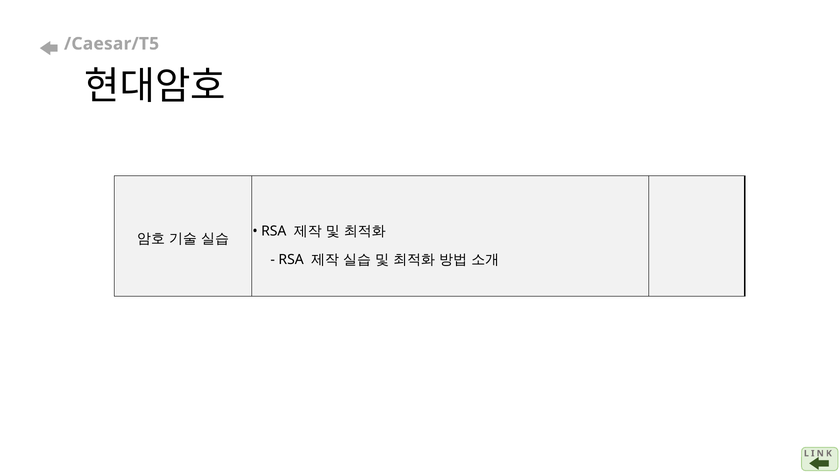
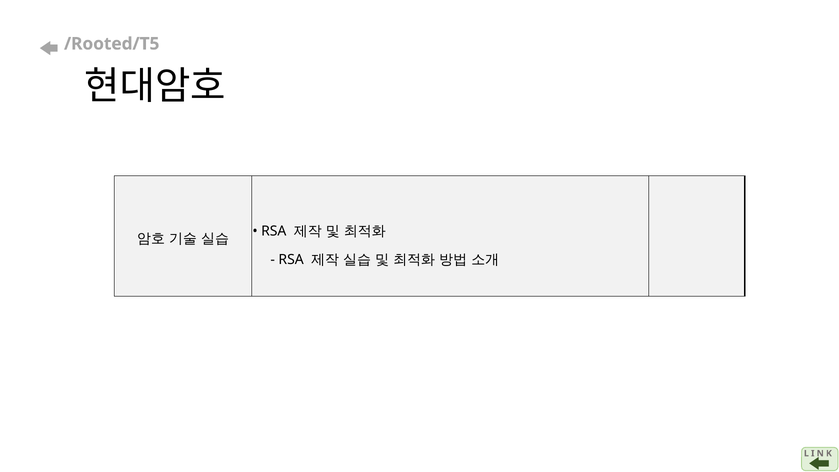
/Caesar/T5: /Caesar/T5 -> /Rooted/T5
